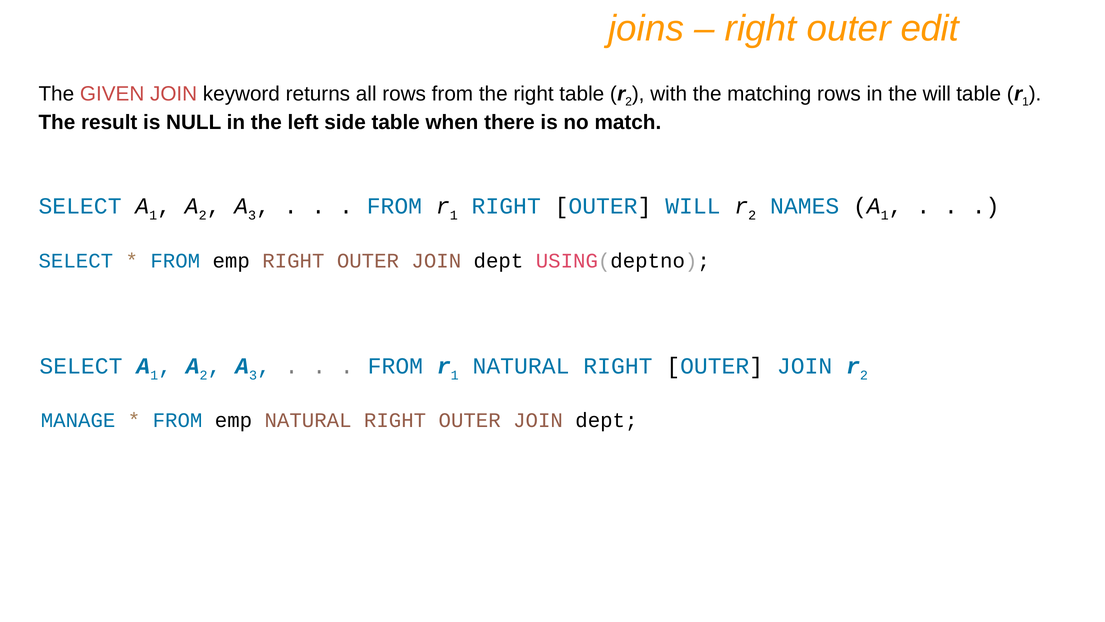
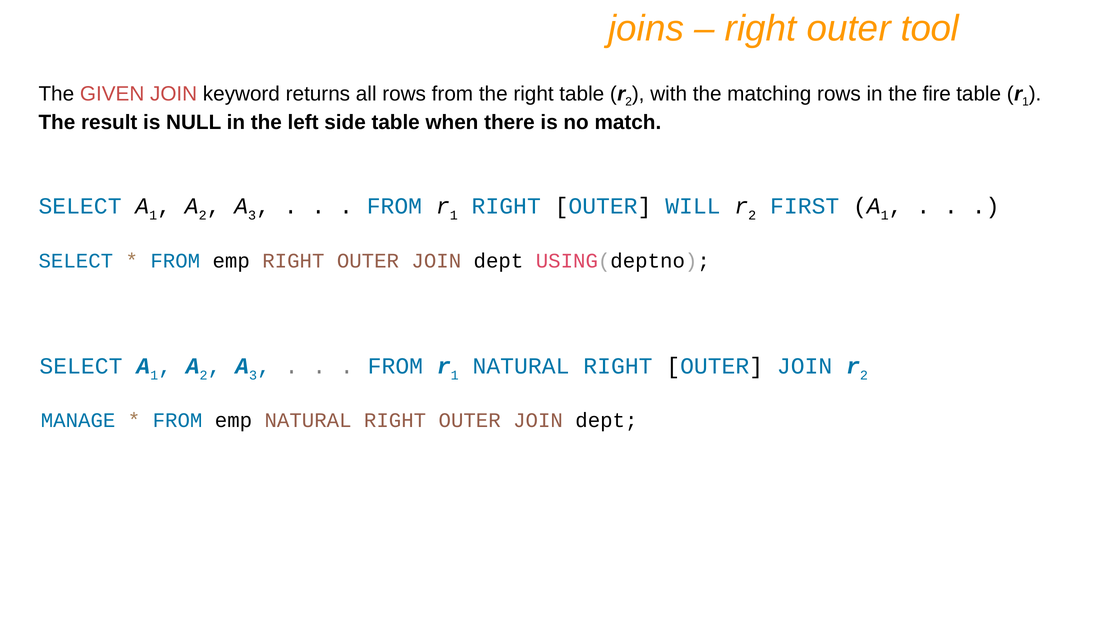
edit: edit -> tool
the will: will -> fire
NAMES: NAMES -> FIRST
